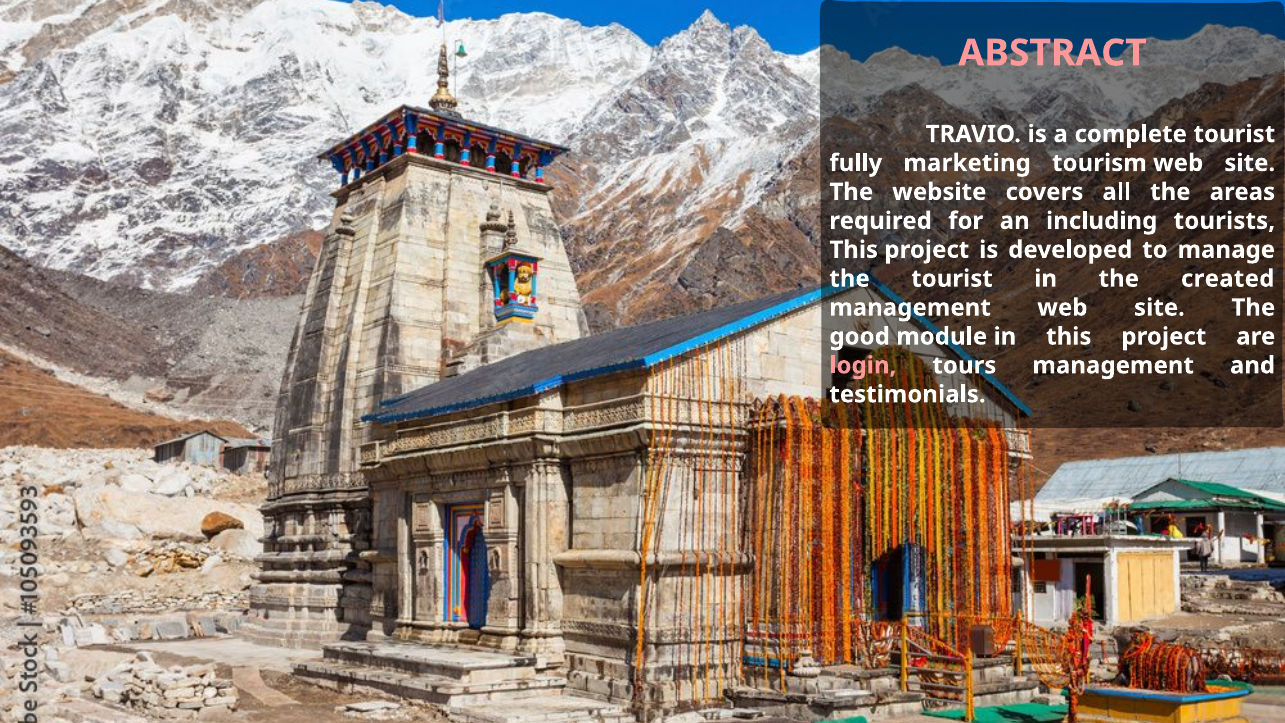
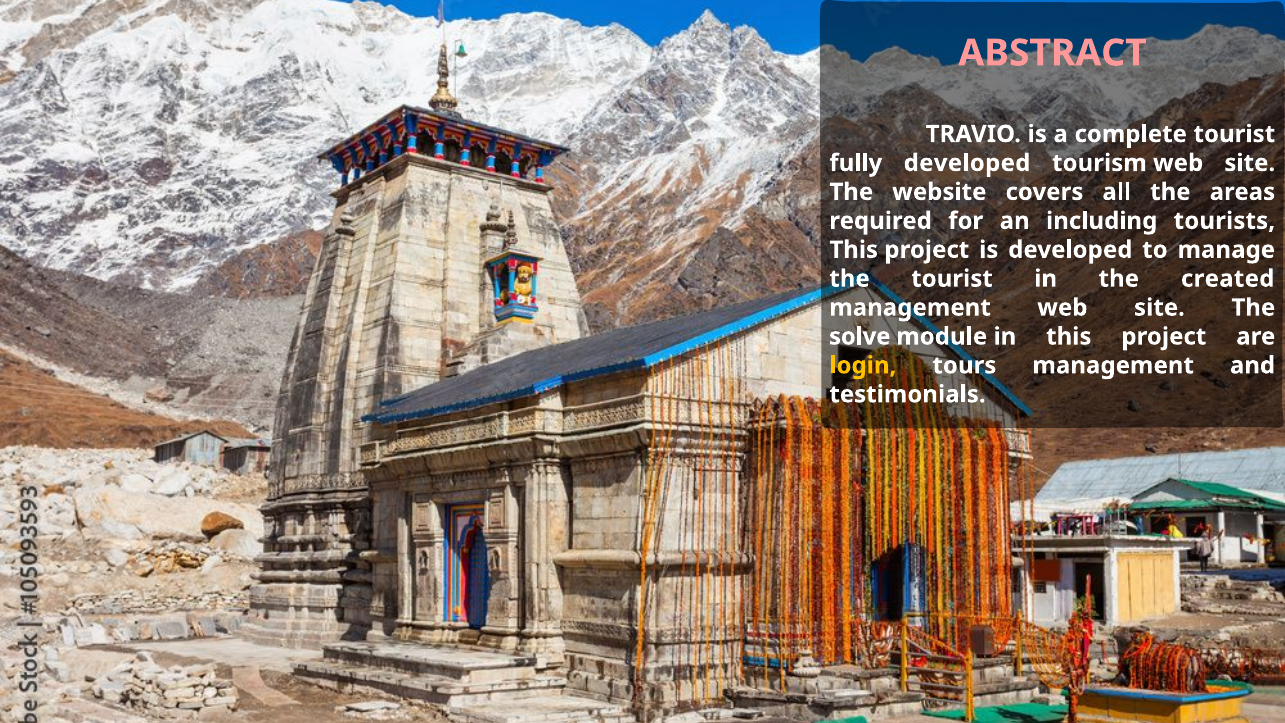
fully marketing: marketing -> developed
good: good -> solve
login colour: pink -> yellow
